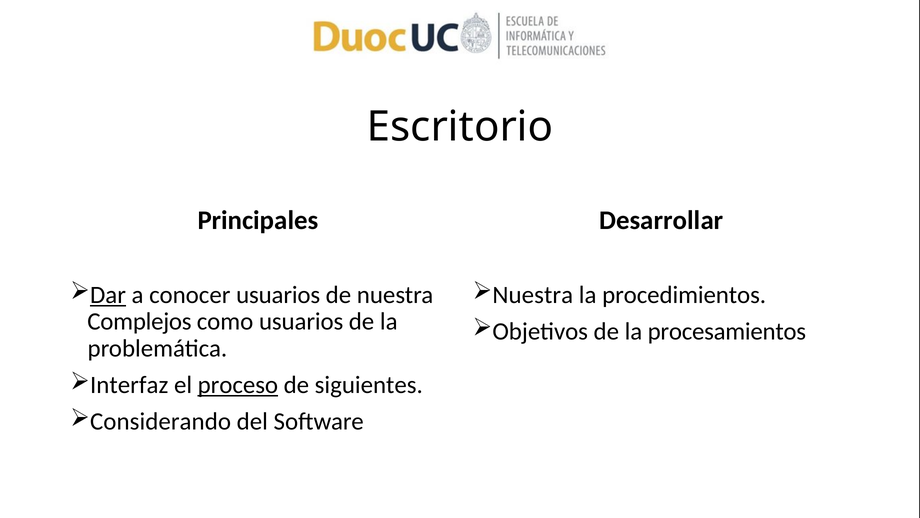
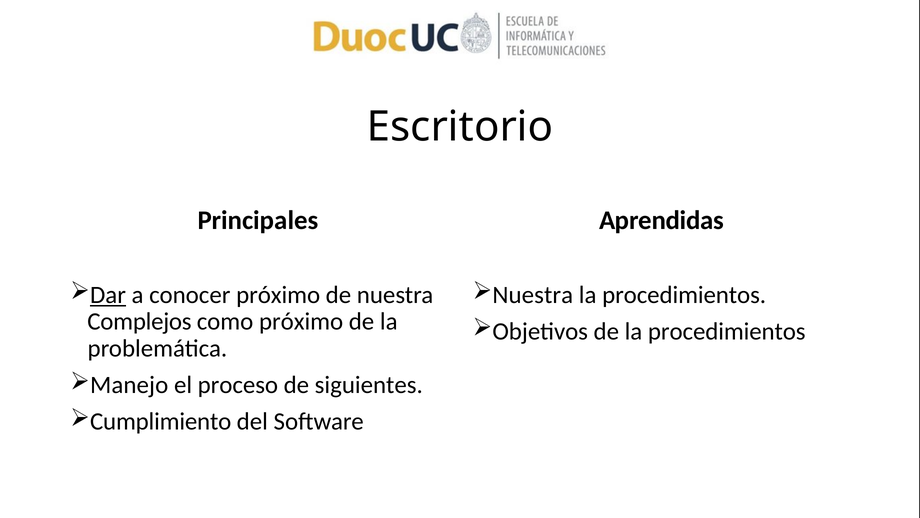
Desarrollar: Desarrollar -> Aprendidas
conocer usuarios: usuarios -> próximo
como usuarios: usuarios -> próximo
de la procesamientos: procesamientos -> procedimientos
Interfaz: Interfaz -> Manejo
proceso underline: present -> none
Considerando: Considerando -> Cumplimiento
